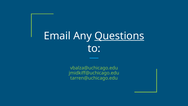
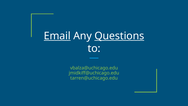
Email underline: none -> present
